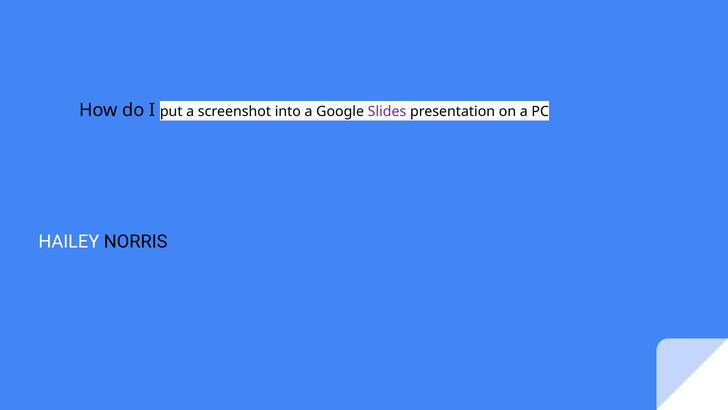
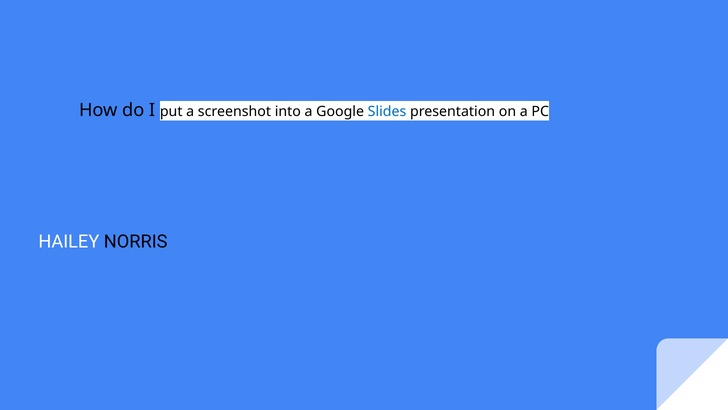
Slides colour: purple -> blue
